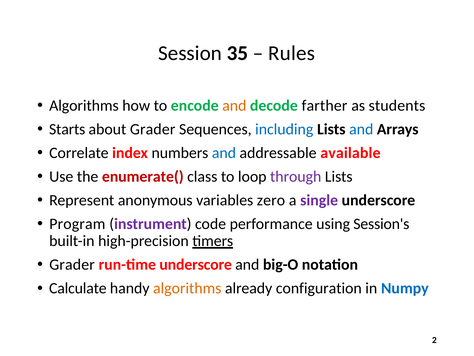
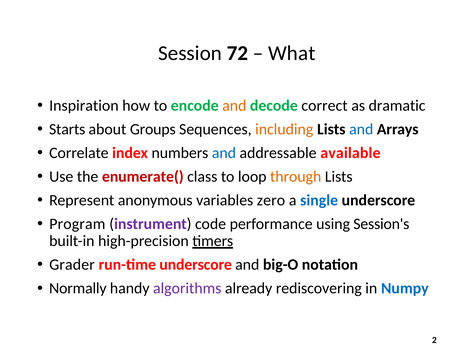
35: 35 -> 72
Rules: Rules -> What
Algorithms at (84, 105): Algorithms -> Inspiration
farther: farther -> correct
students: students -> dramatic
about Grader: Grader -> Groups
including colour: blue -> orange
through colour: purple -> orange
single colour: purple -> blue
Calculate: Calculate -> Normally
algorithms at (187, 288) colour: orange -> purple
configuration: configuration -> rediscovering
